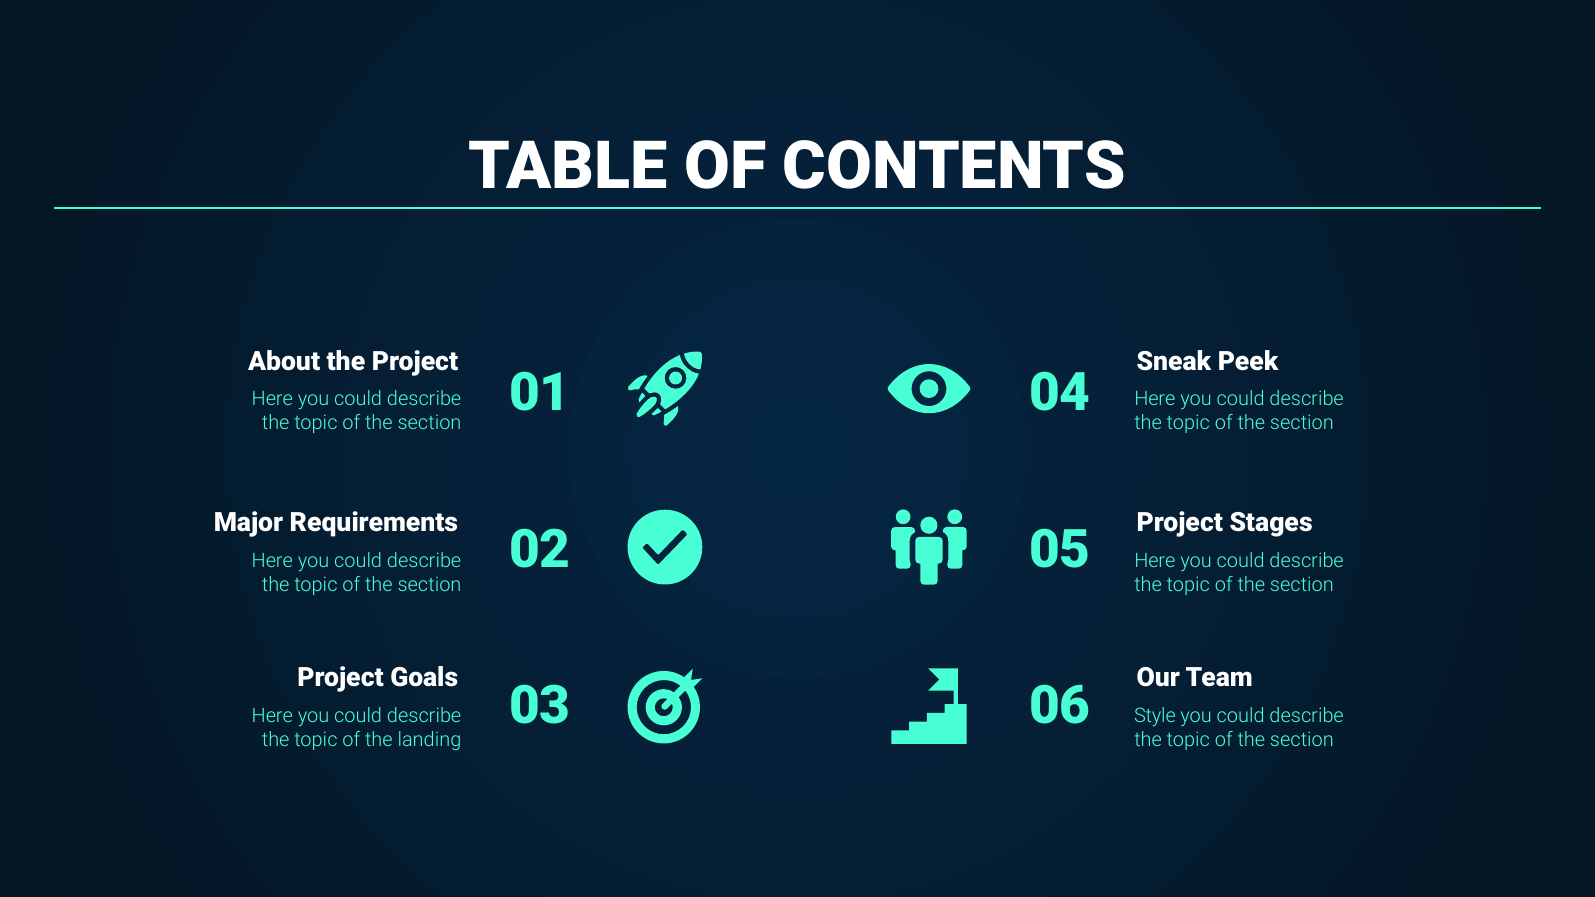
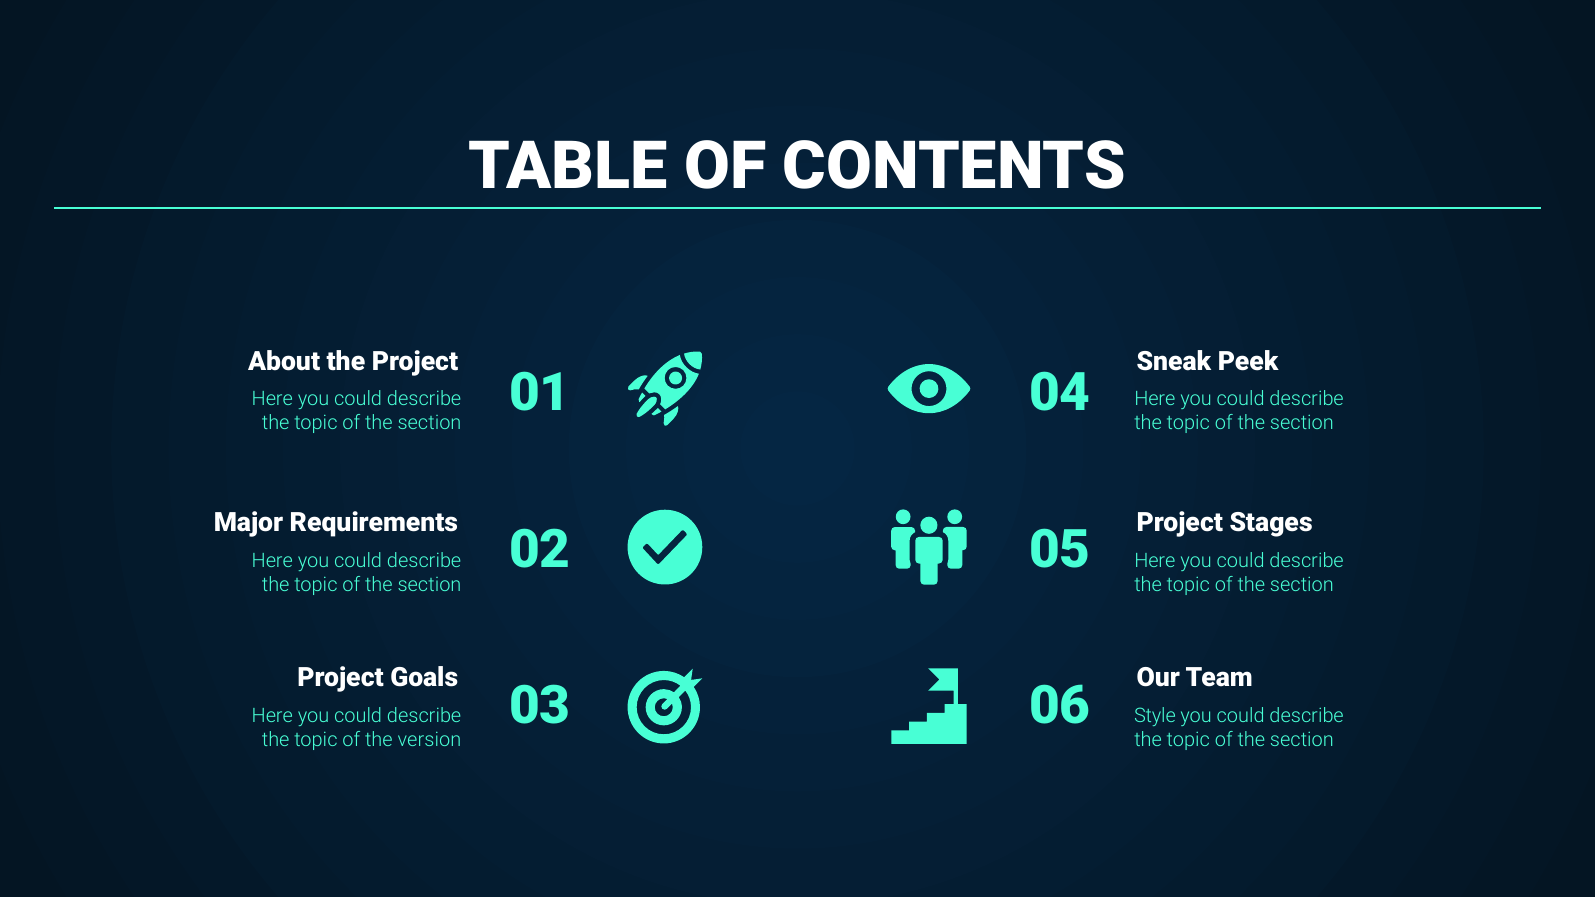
landing: landing -> version
